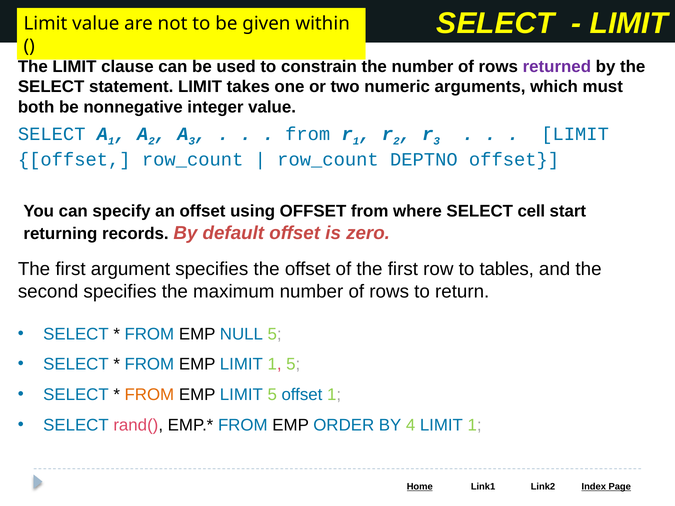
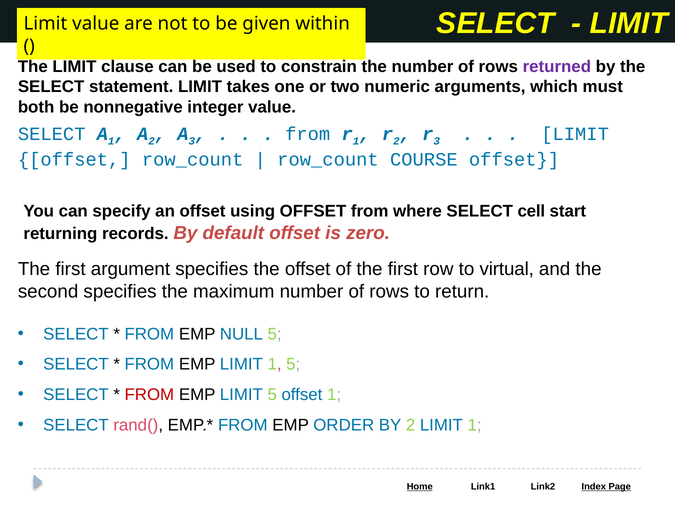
DEPTNO: DEPTNO -> COURSE
tables: tables -> virtual
FROM at (149, 395) colour: orange -> red
BY 4: 4 -> 2
